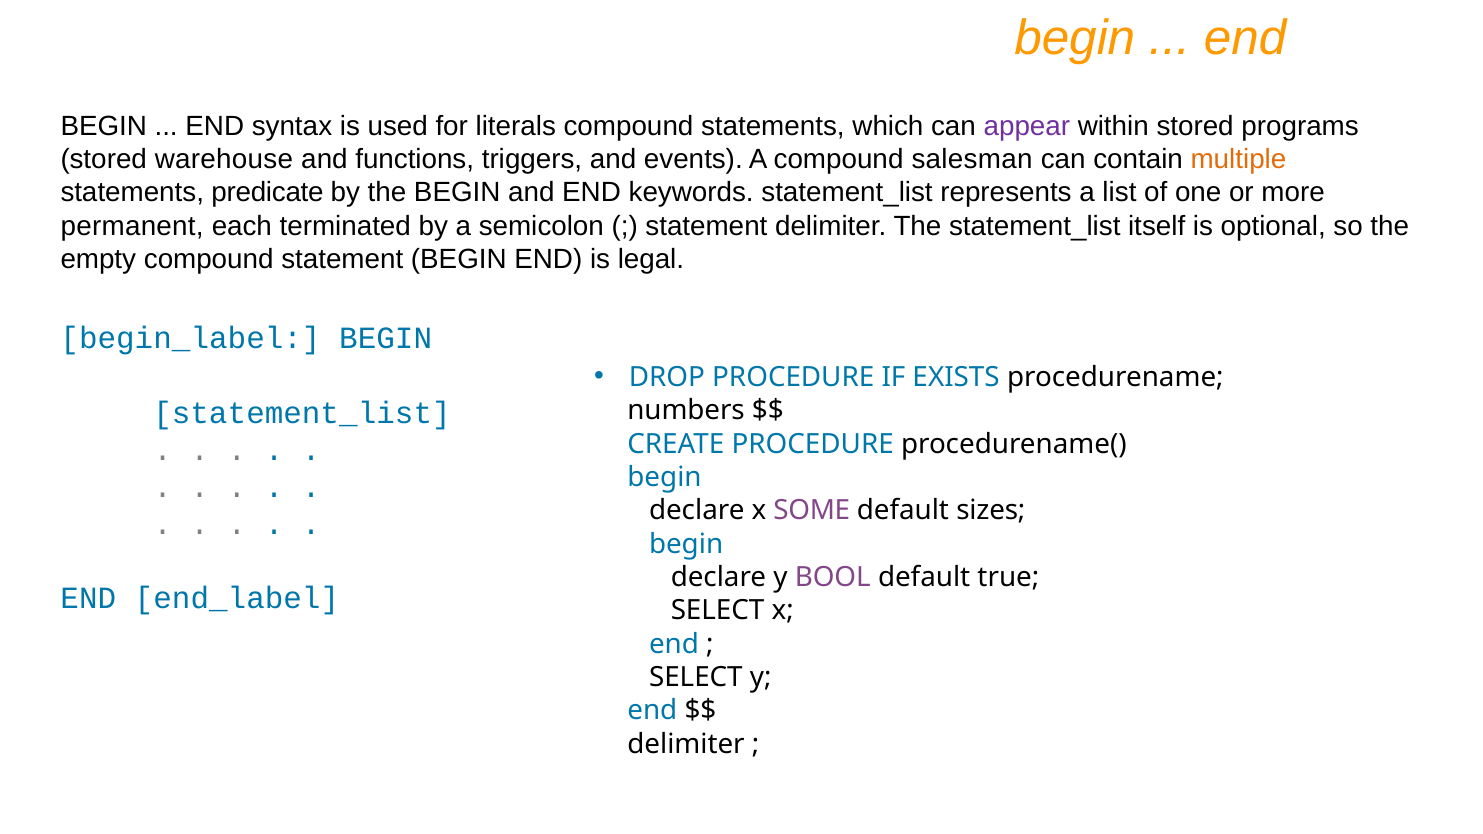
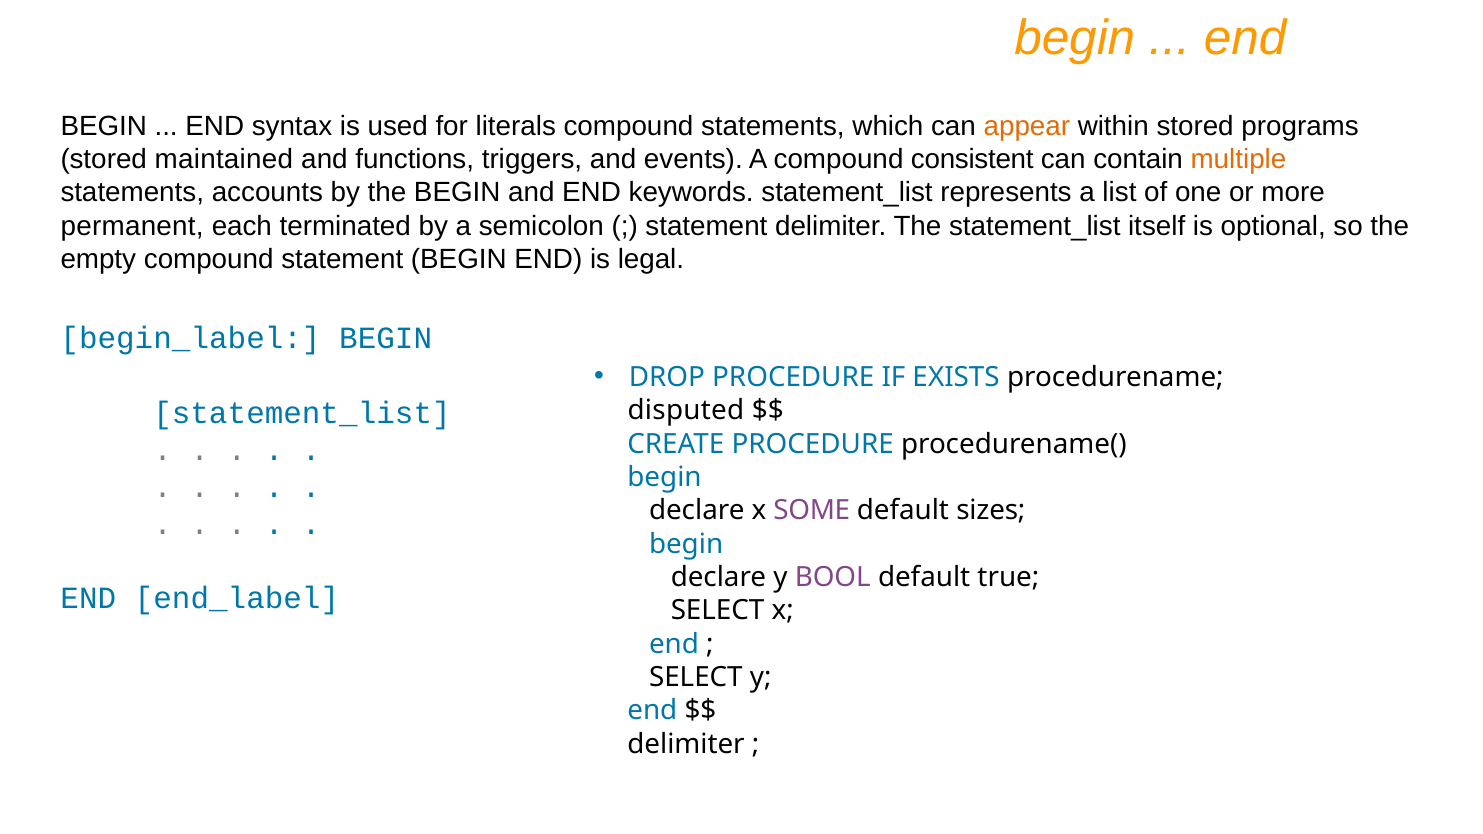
appear colour: purple -> orange
warehouse: warehouse -> maintained
salesman: salesman -> consistent
predicate: predicate -> accounts
numbers: numbers -> disputed
